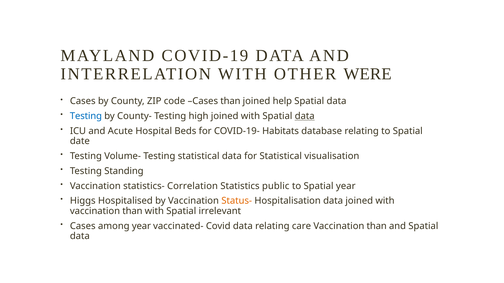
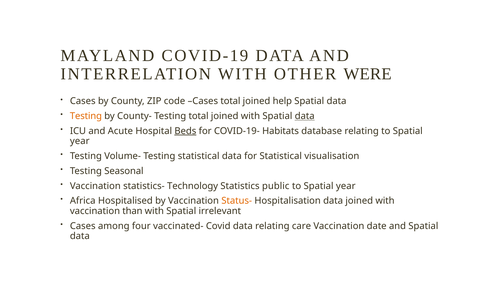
Cases than: than -> total
Testing at (86, 116) colour: blue -> orange
Testing high: high -> total
Beds underline: none -> present
date at (80, 141): date -> year
Standing: Standing -> Seasonal
Correlation: Correlation -> Technology
Higgs: Higgs -> Africa
among year: year -> four
than at (377, 226): than -> date
